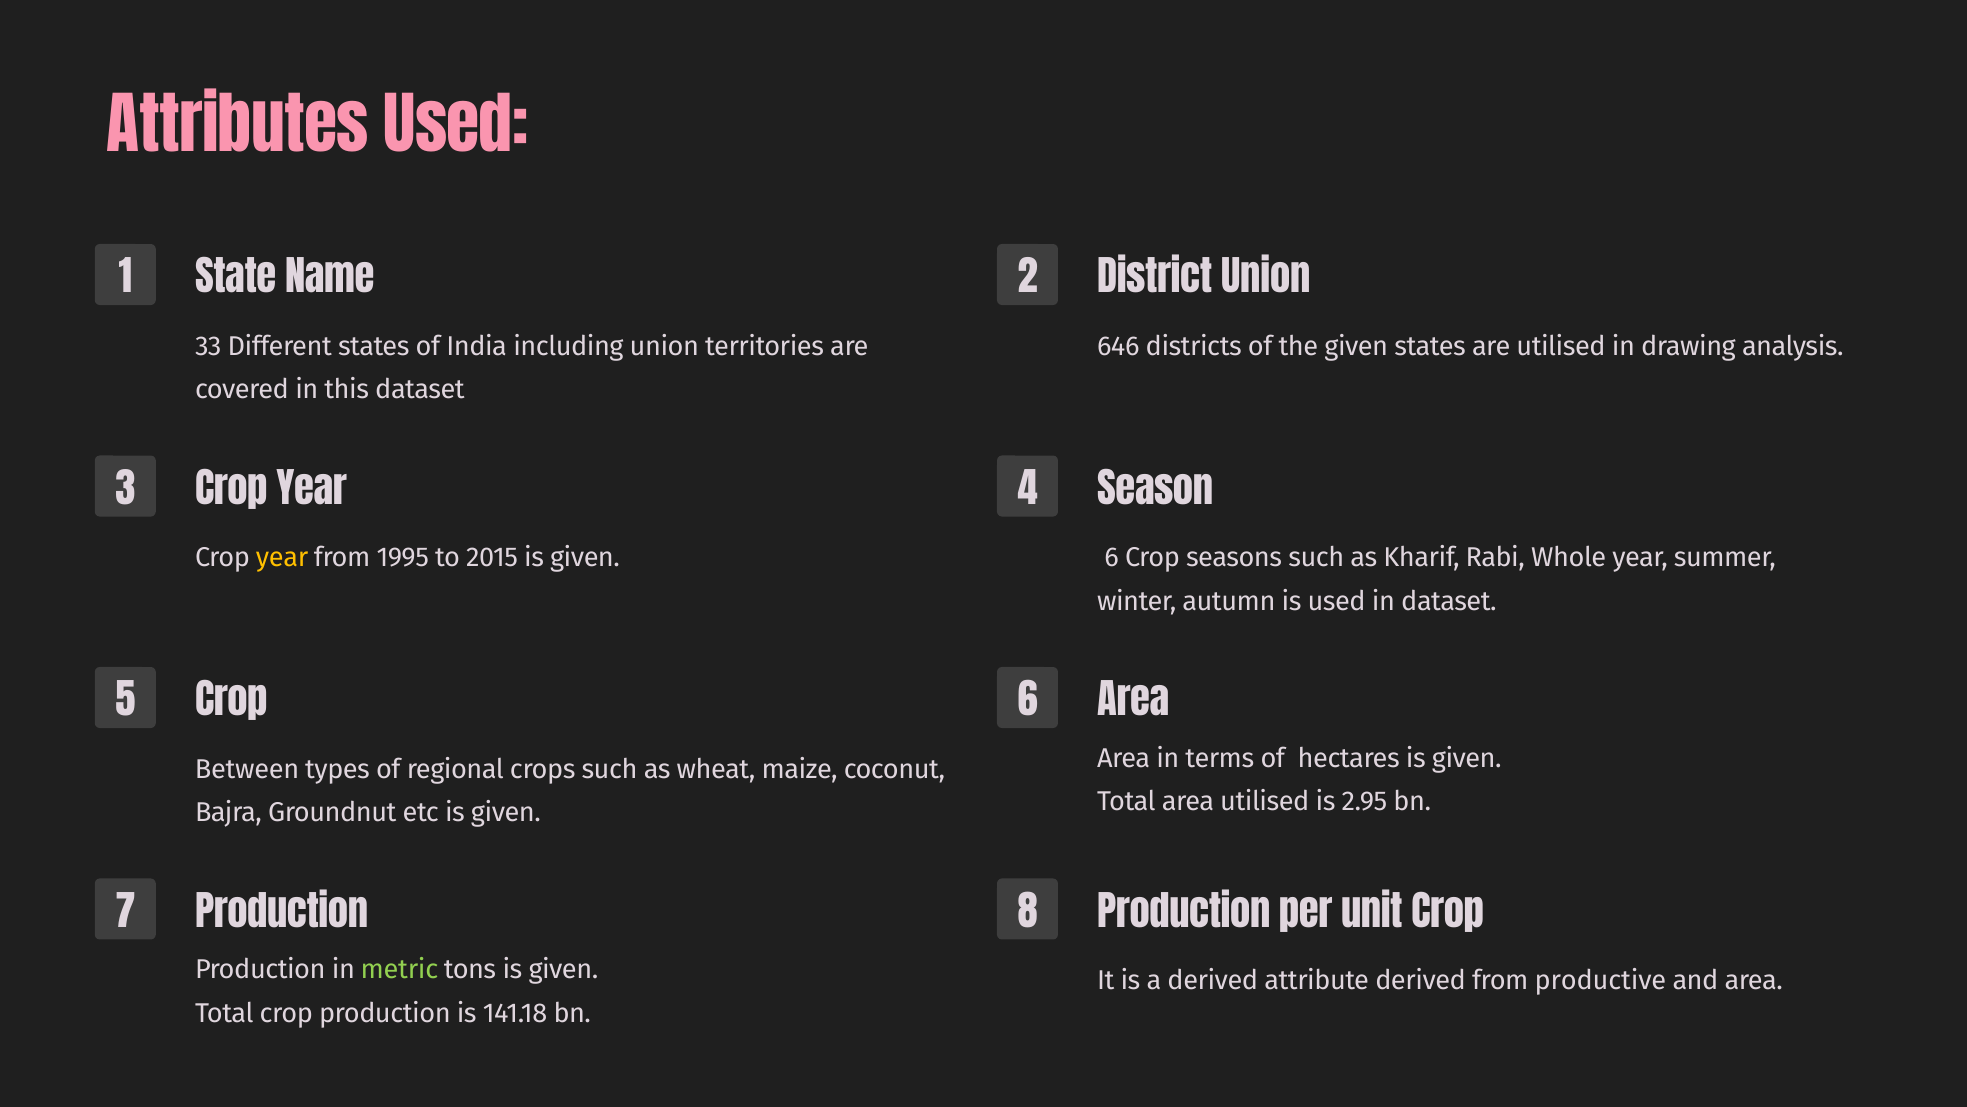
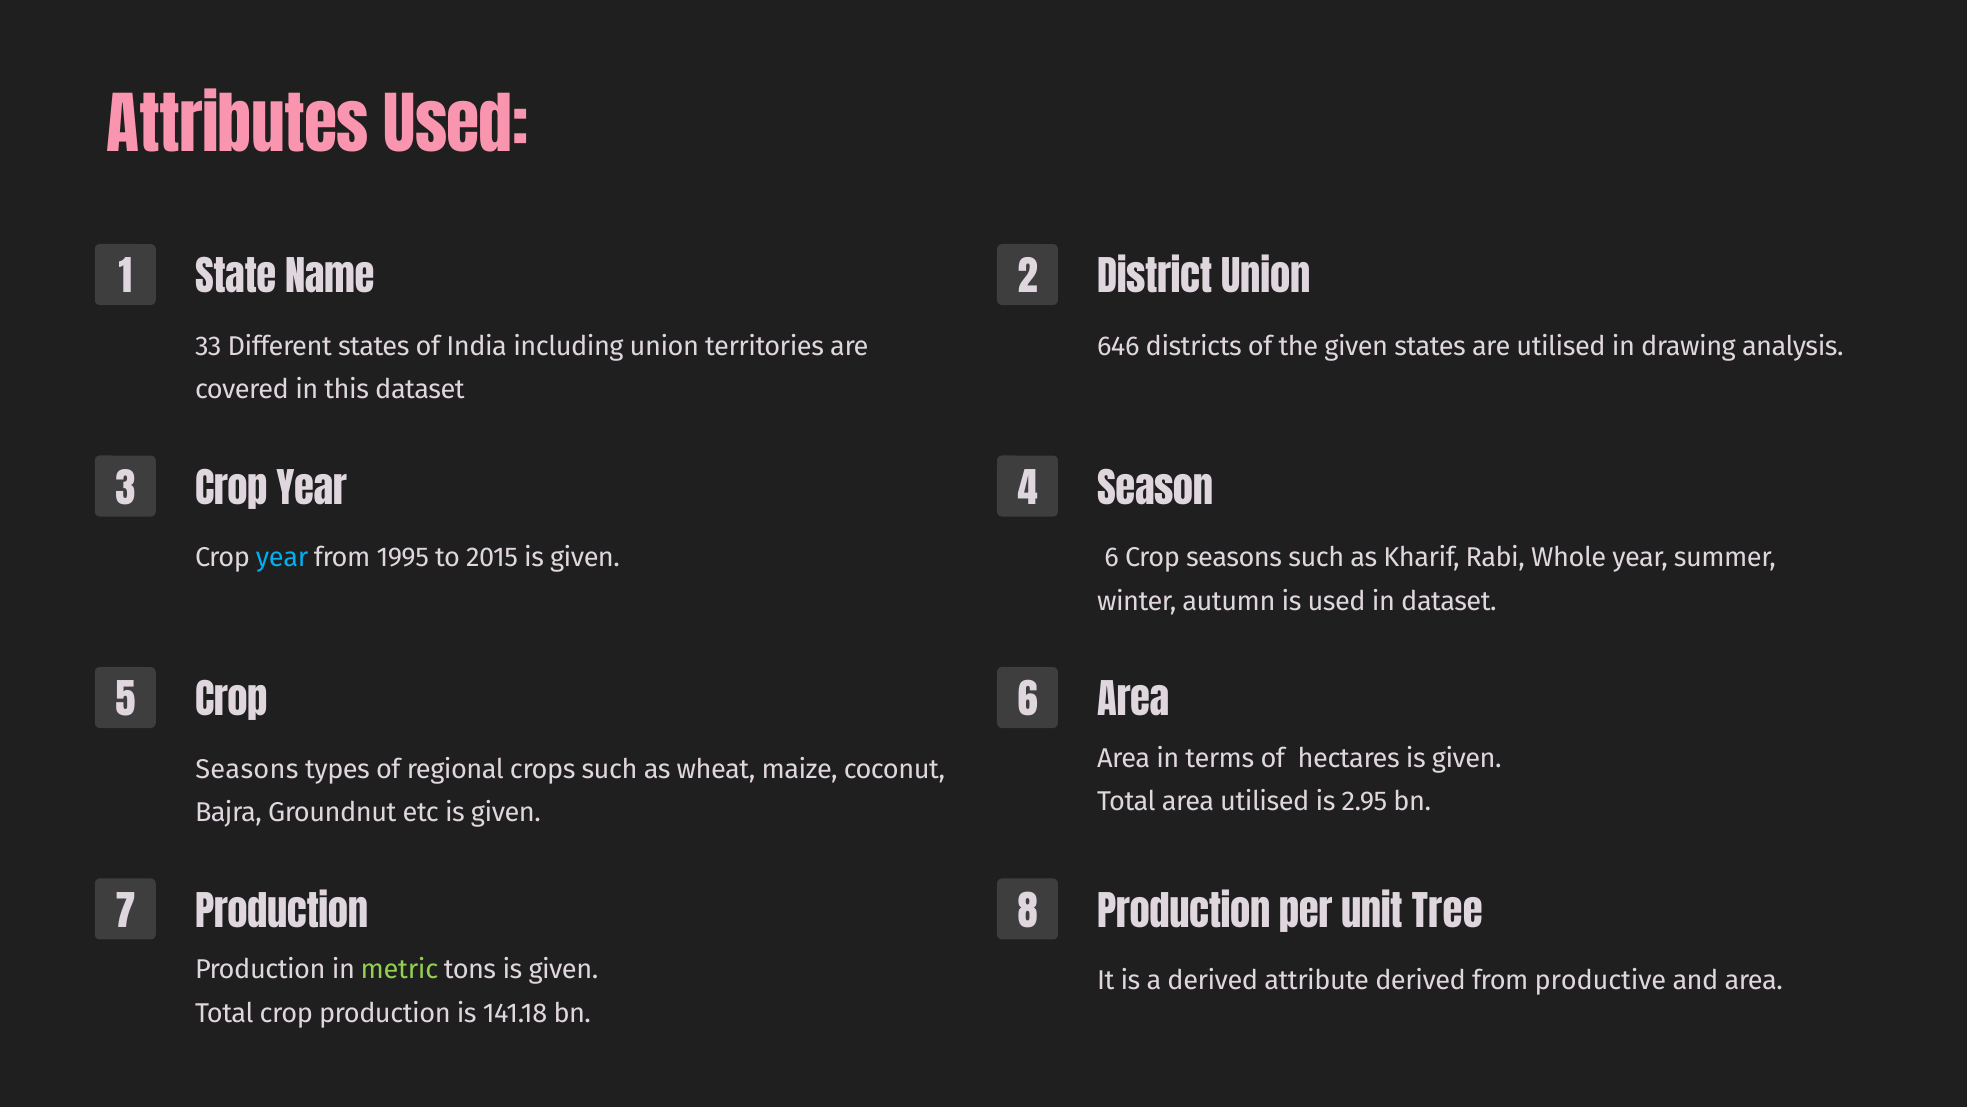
year at (282, 557) colour: yellow -> light blue
Between at (247, 769): Between -> Seasons
unit Crop: Crop -> Tree
